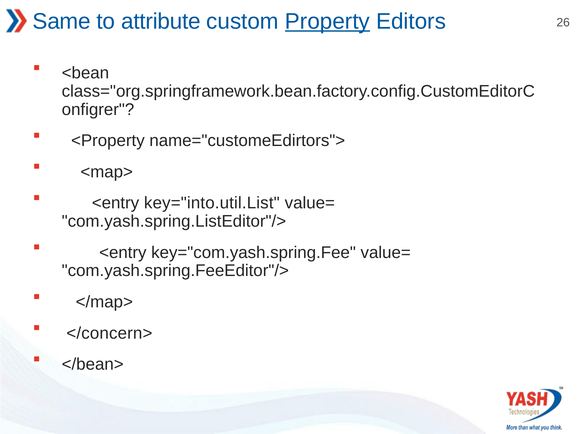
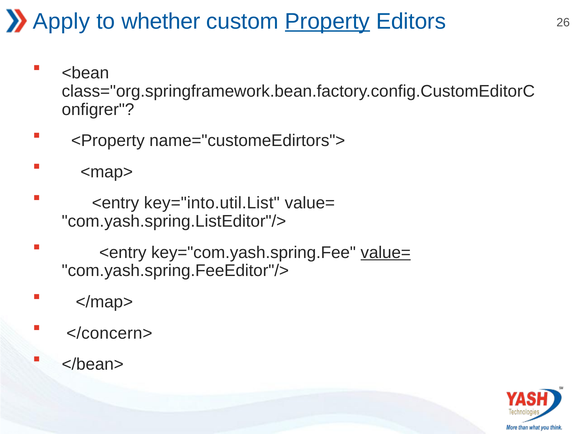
Same: Same -> Apply
attribute: attribute -> whether
value= at (386, 253) underline: none -> present
